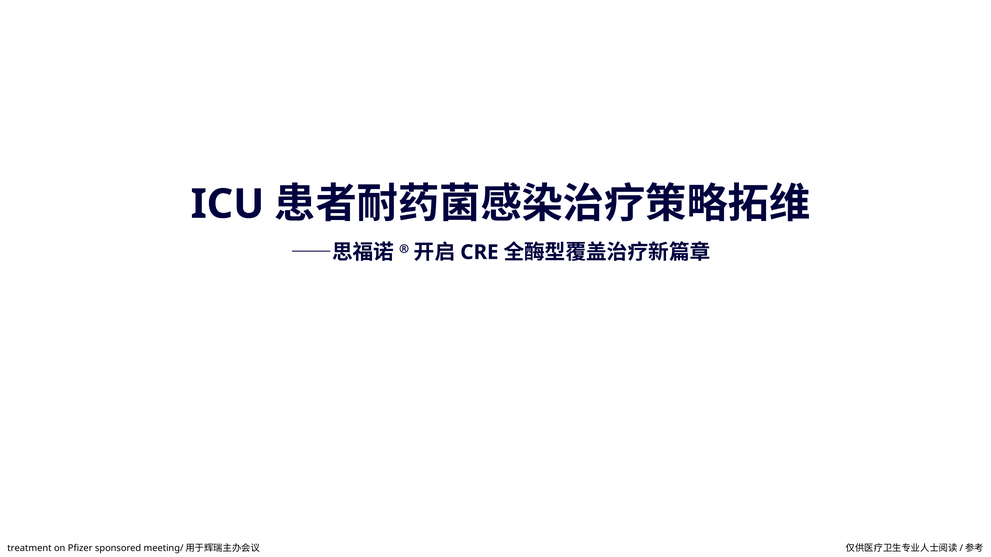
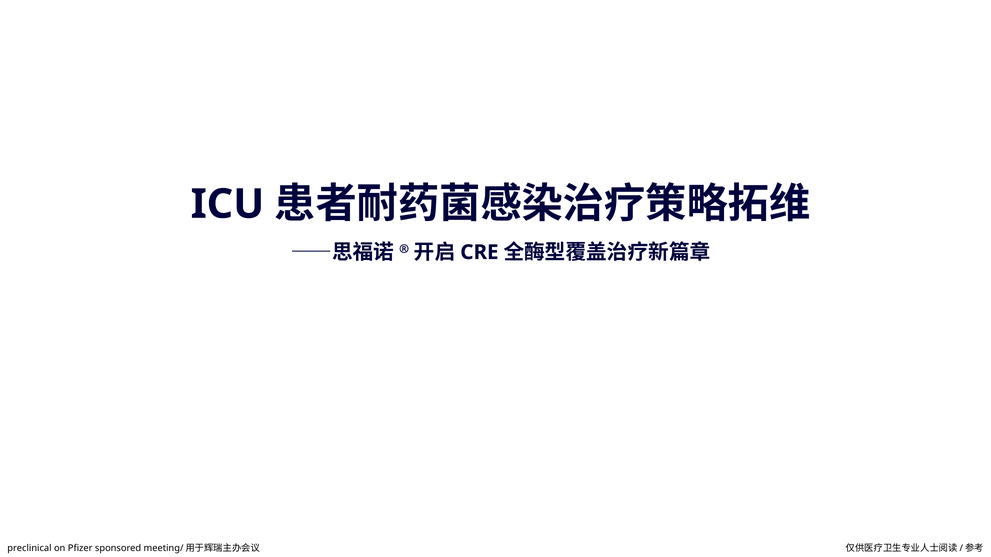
treatment: treatment -> preclinical
